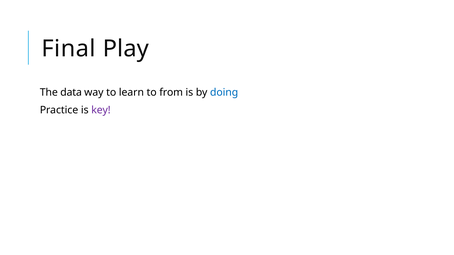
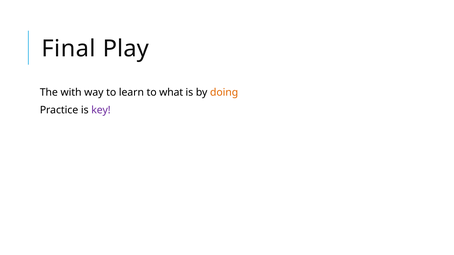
data: data -> with
from: from -> what
doing colour: blue -> orange
